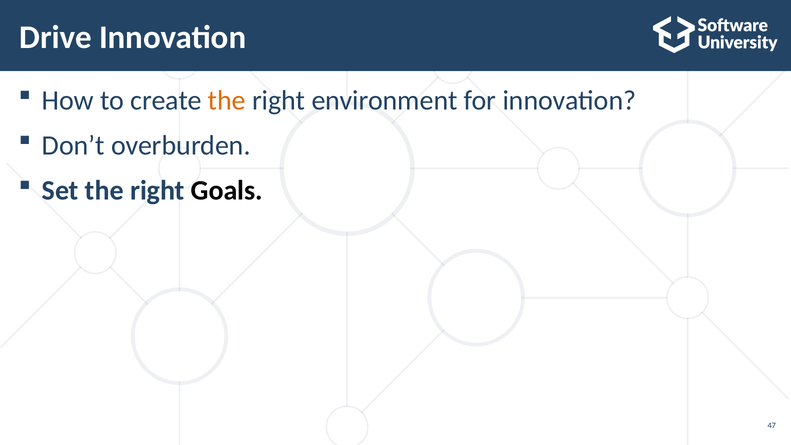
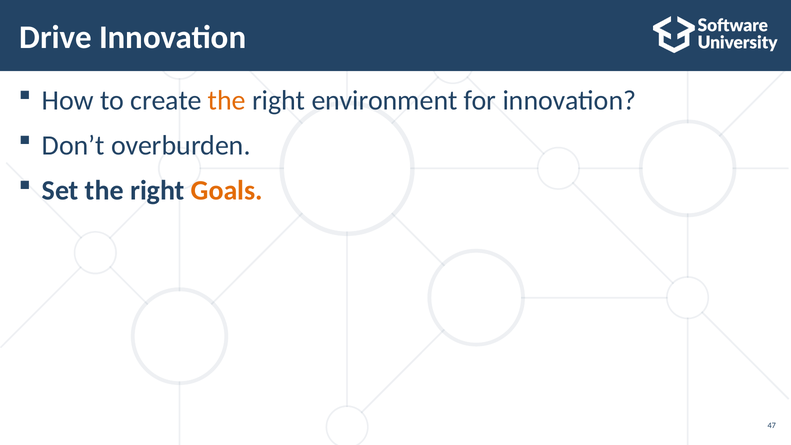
Goals colour: black -> orange
